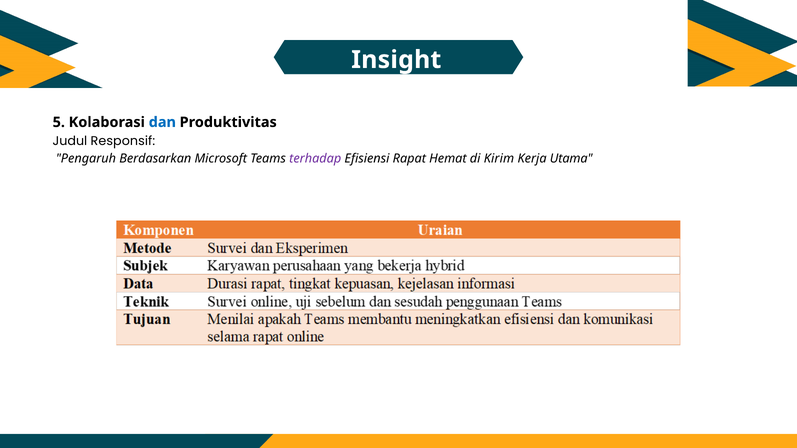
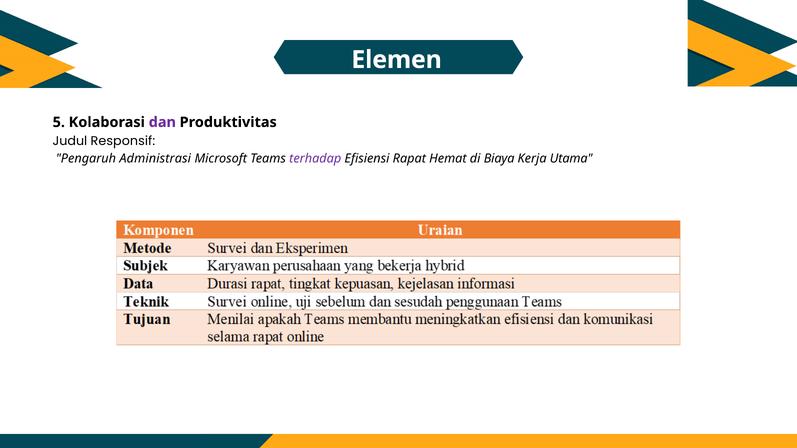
Insight: Insight -> Elemen
dan colour: blue -> purple
Berdasarkan: Berdasarkan -> Administrasi
Kirim: Kirim -> Biaya
